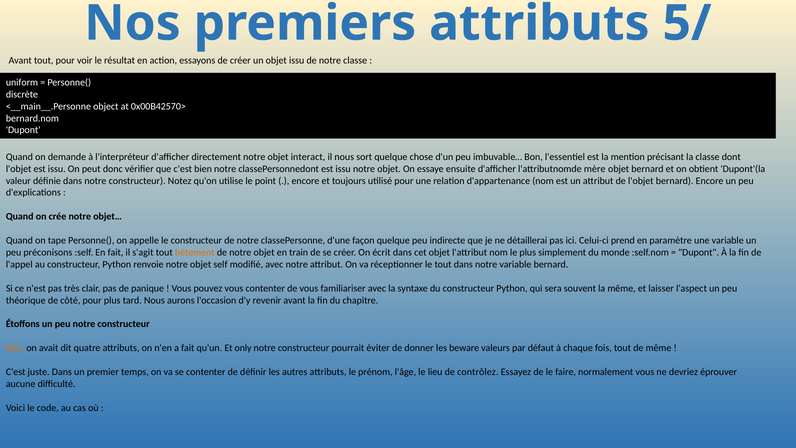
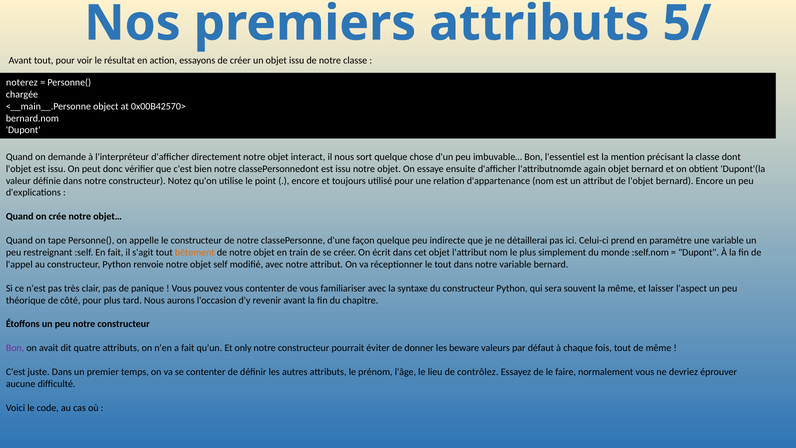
uniform: uniform -> noterez
discrète: discrète -> chargée
mère: mère -> again
préconisons: préconisons -> restreignant
Bon at (15, 348) colour: orange -> purple
